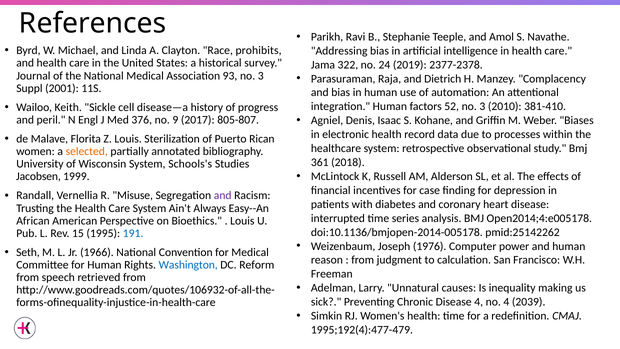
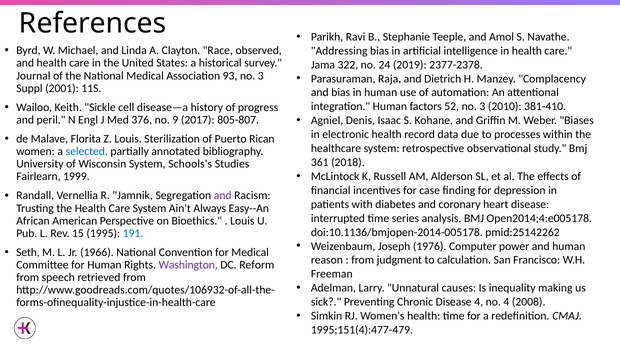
prohibits: prohibits -> observed
selected colour: orange -> blue
Jacobsen: Jacobsen -> Fairlearn
Misuse: Misuse -> Jamnik
Washington colour: blue -> purple
2039: 2039 -> 2008
1995;192(4):477-479: 1995;192(4):477-479 -> 1995;151(4):477-479
